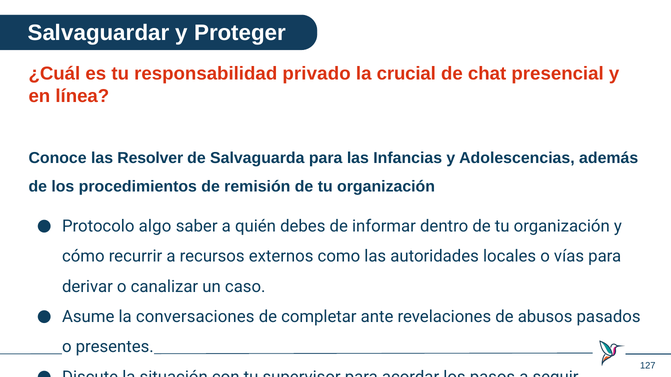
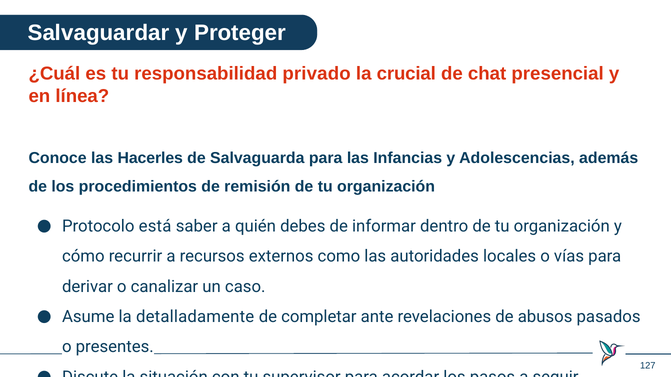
Resolver: Resolver -> Hacerles
algo: algo -> está
conversaciones: conversaciones -> detalladamente
